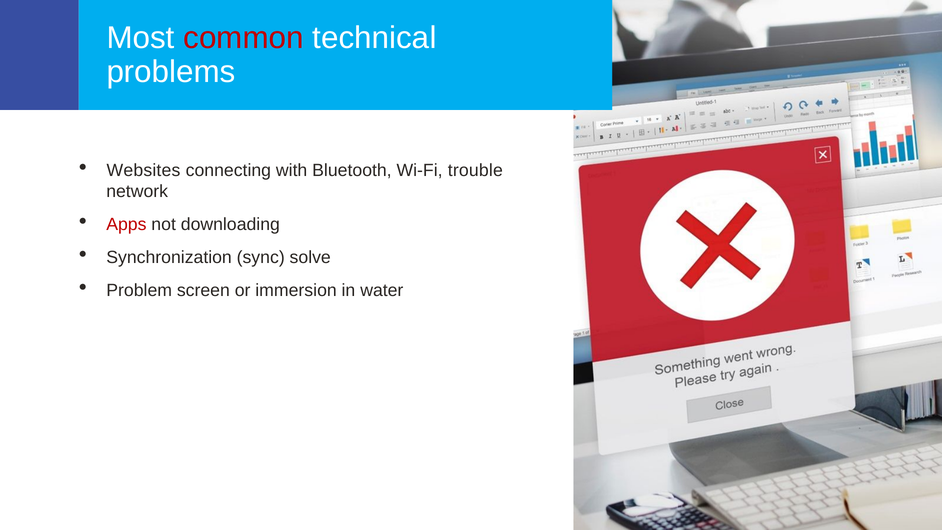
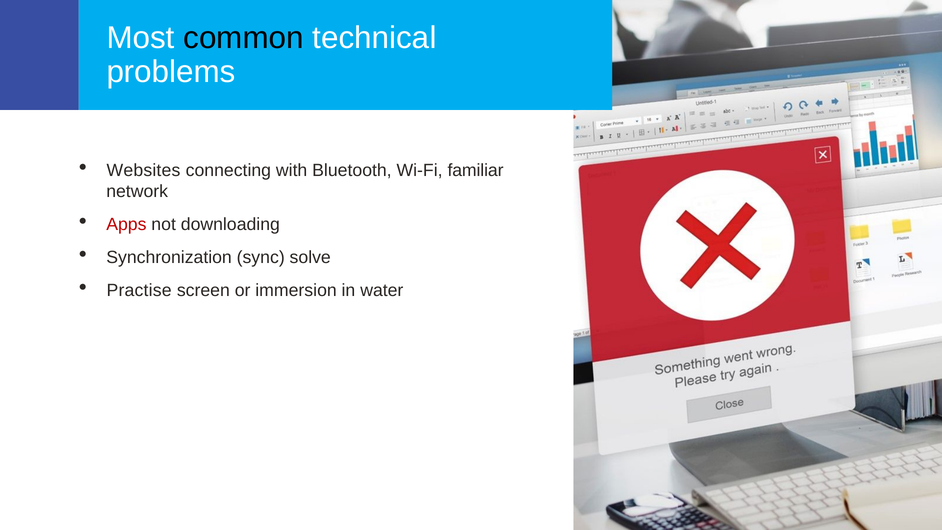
common colour: red -> black
trouble: trouble -> familiar
Problem: Problem -> Practise
